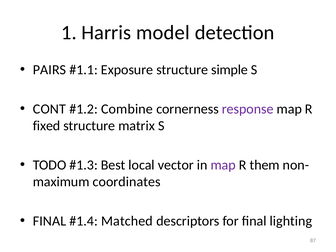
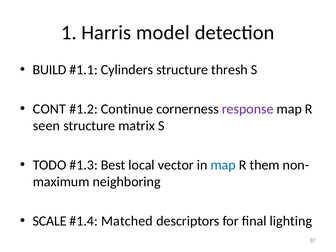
PAIRS: PAIRS -> BUILD
Exposure: Exposure -> Cylinders
simple: simple -> thresh
Combine: Combine -> Continue
fixed: fixed -> seen
map at (223, 165) colour: purple -> blue
coordinates: coordinates -> neighboring
FINAL at (49, 221): FINAL -> SCALE
